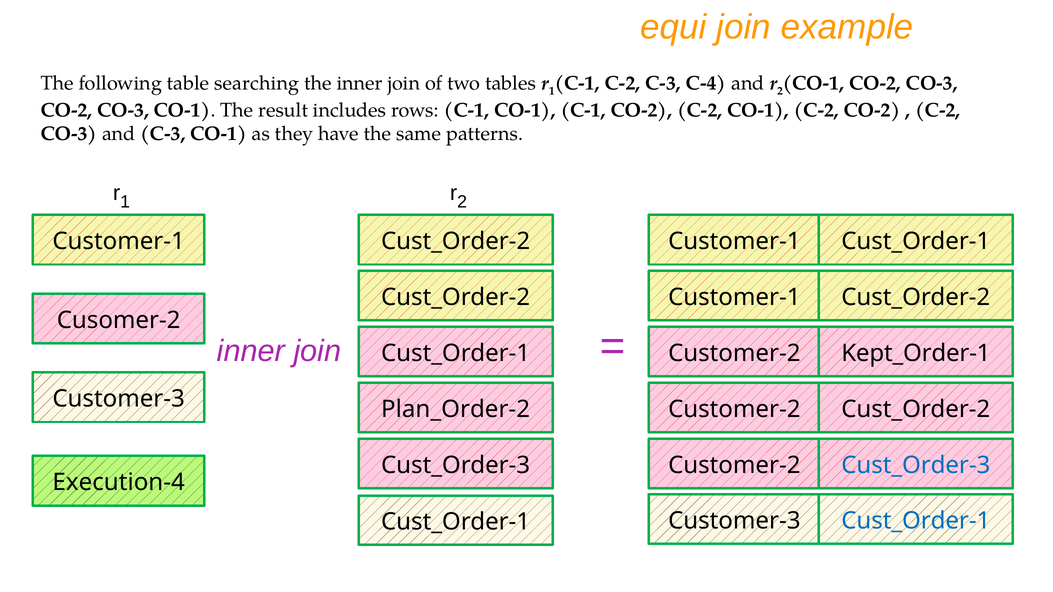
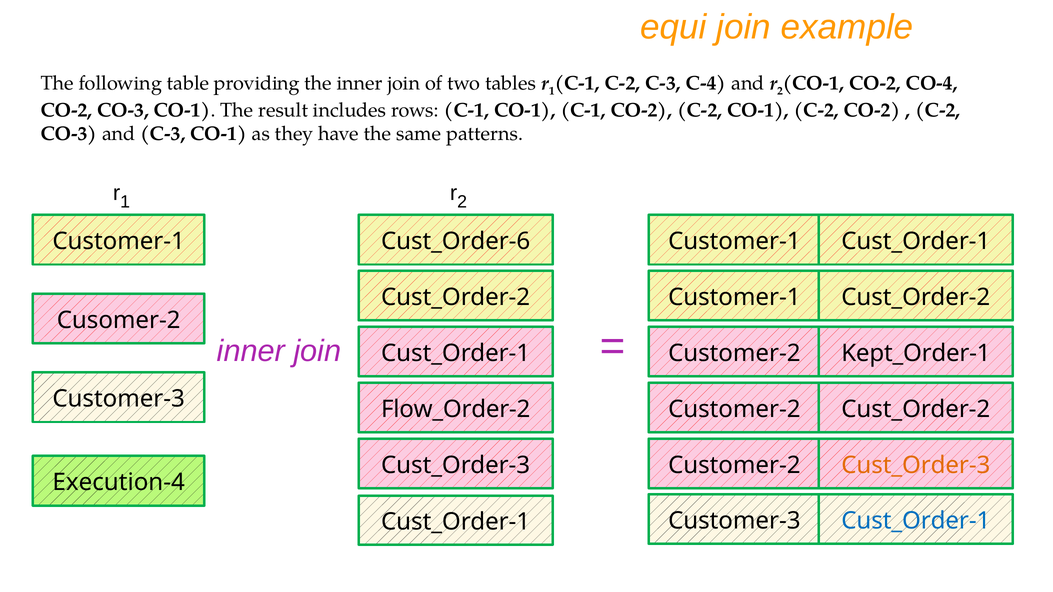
searching: searching -> providing
CO-1 CO-2 CO-3: CO-3 -> CO-4
Cust_Order-2 at (456, 241): Cust_Order-2 -> Cust_Order-6
Plan_Order-2: Plan_Order-2 -> Flow_Order-2
Cust_Order-3 at (916, 465) colour: blue -> orange
